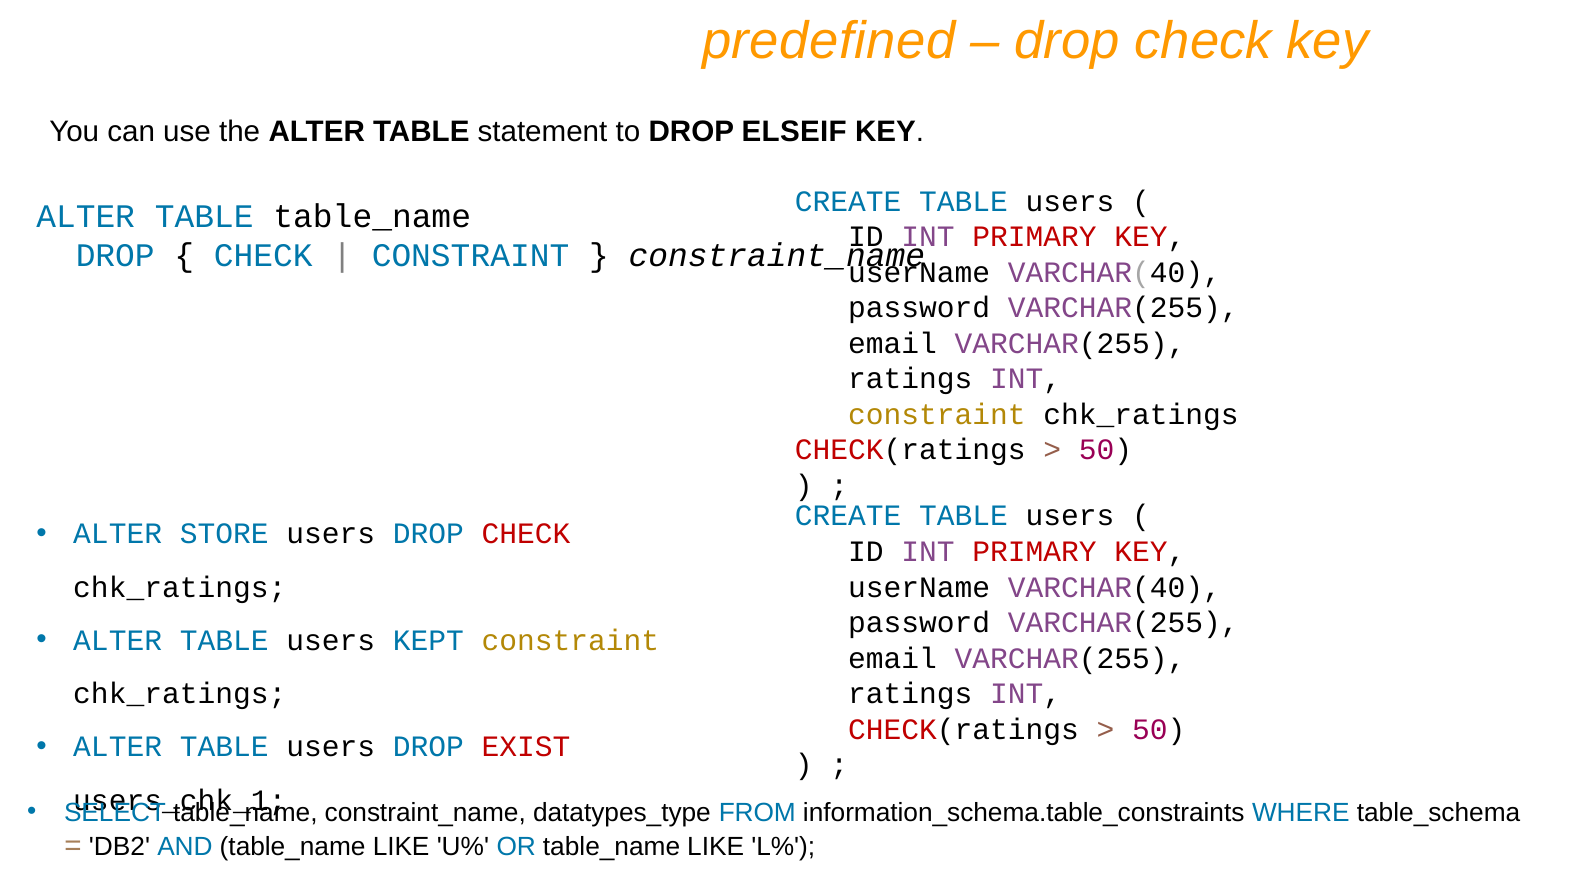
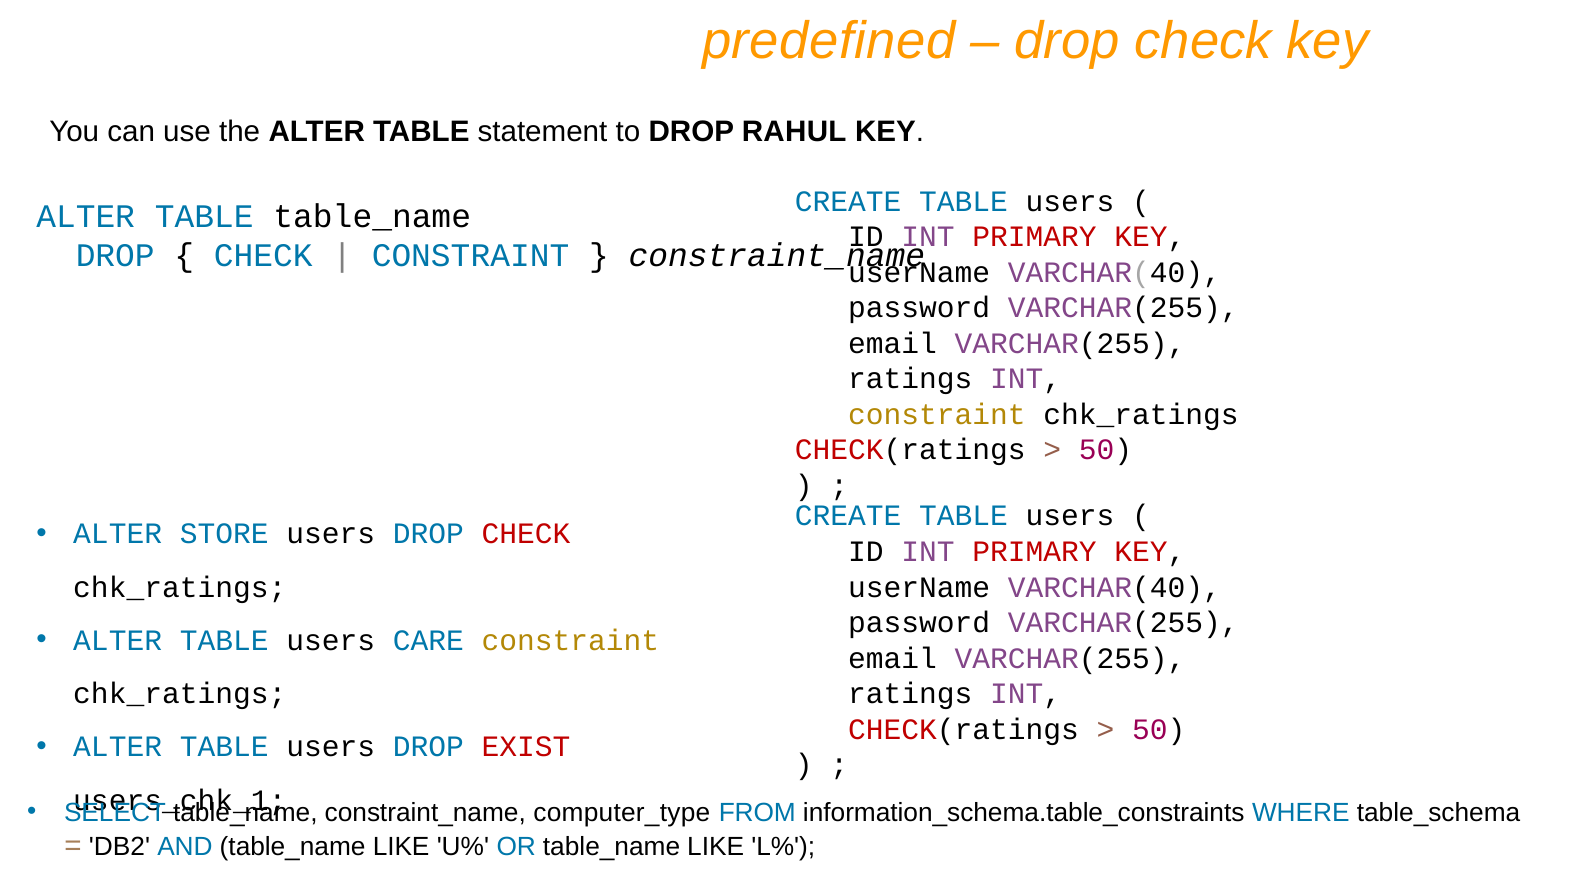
ELSEIF: ELSEIF -> RAHUL
KEPT: KEPT -> CARE
datatypes_type: datatypes_type -> computer_type
